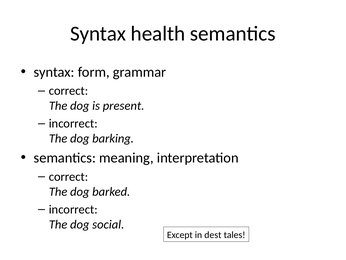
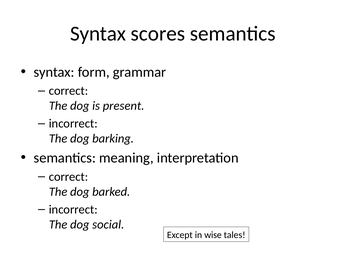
health: health -> scores
dest: dest -> wise
